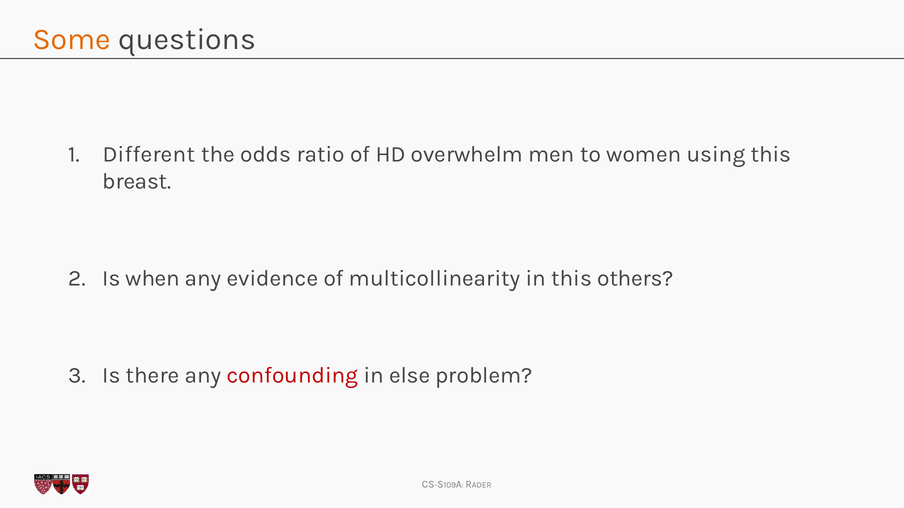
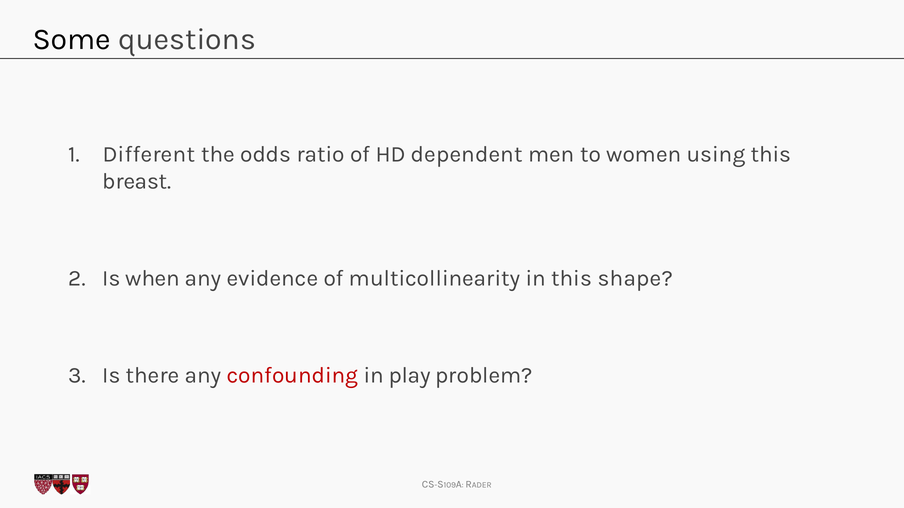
Some colour: orange -> black
overwhelm: overwhelm -> dependent
others: others -> shape
else: else -> play
